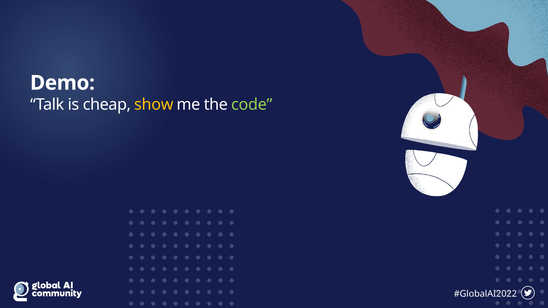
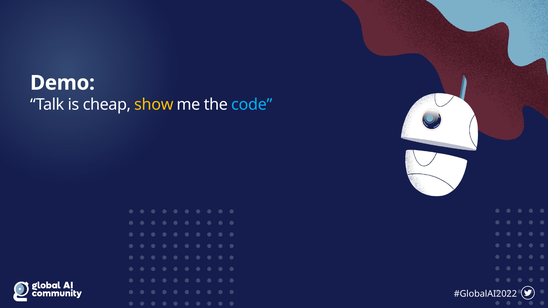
code colour: light green -> light blue
